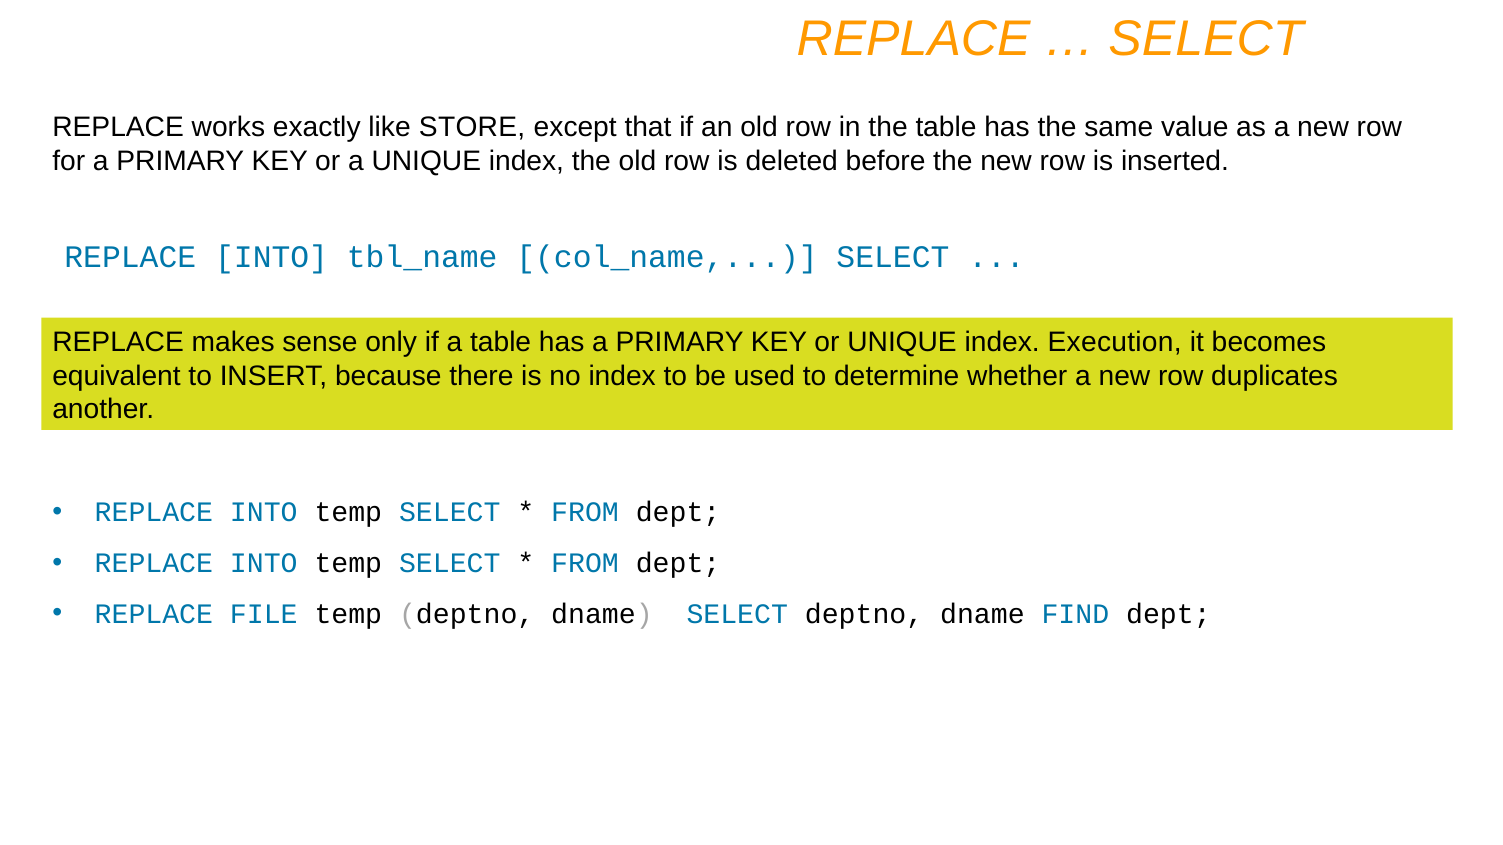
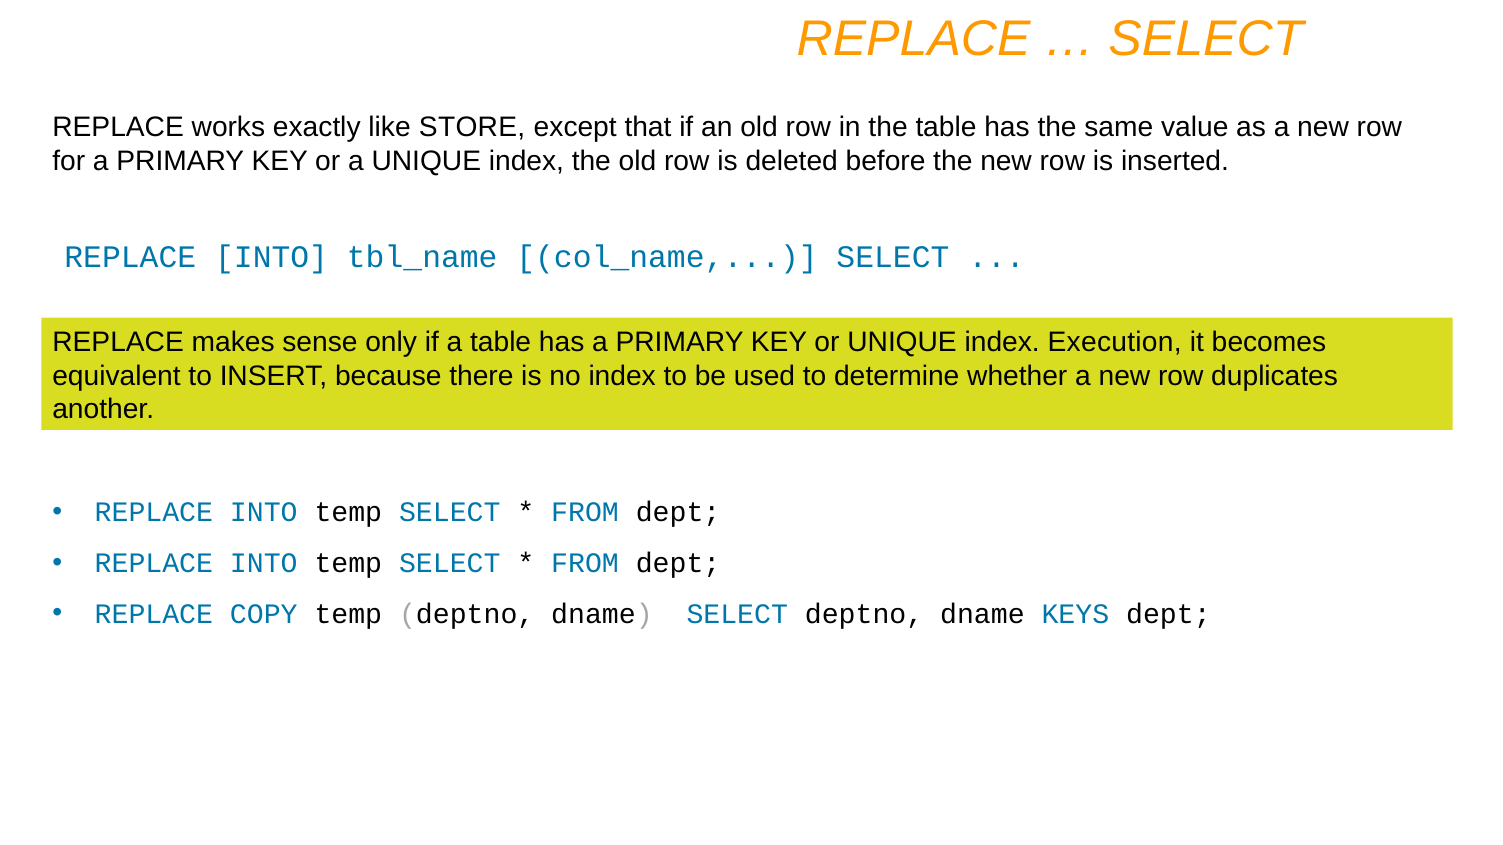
FILE: FILE -> COPY
FIND: FIND -> KEYS
